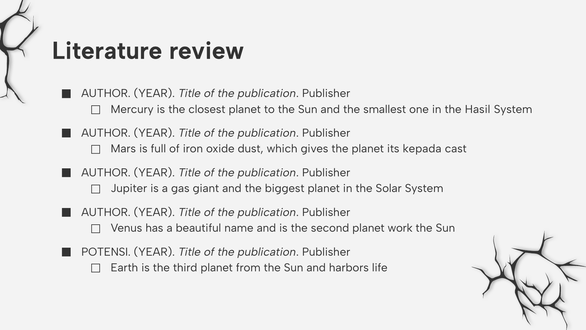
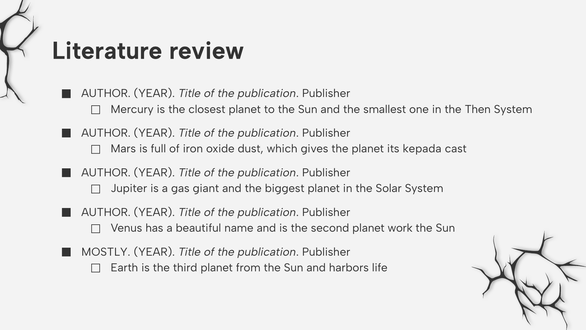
Hasil: Hasil -> Then
POTENSI: POTENSI -> MOSTLY
